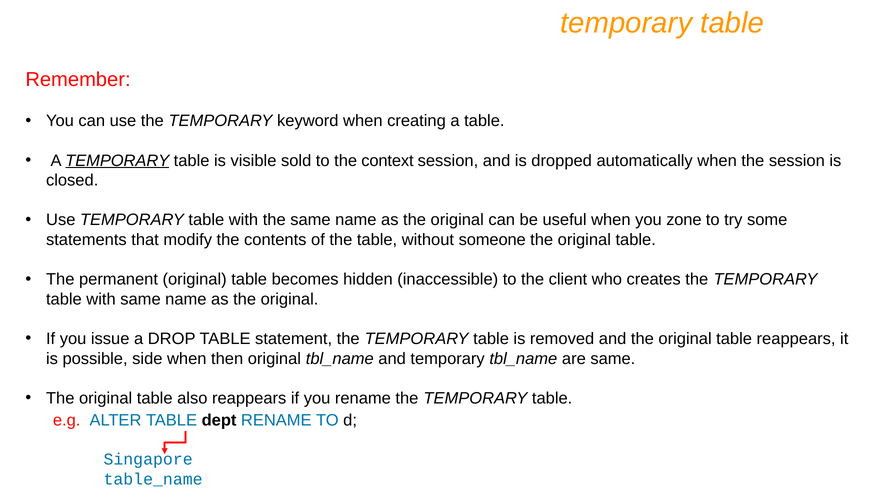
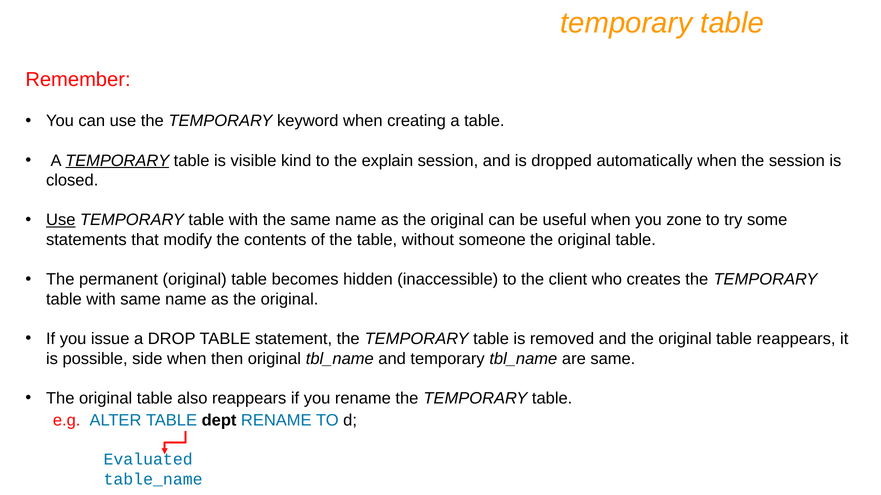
sold: sold -> kind
context: context -> explain
Use at (61, 220) underline: none -> present
Singapore: Singapore -> Evaluated
